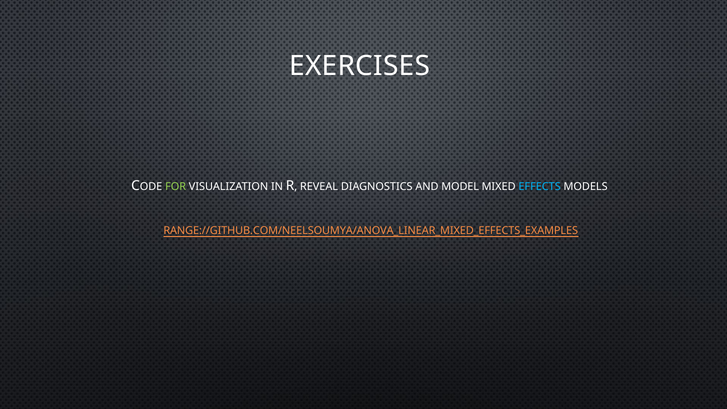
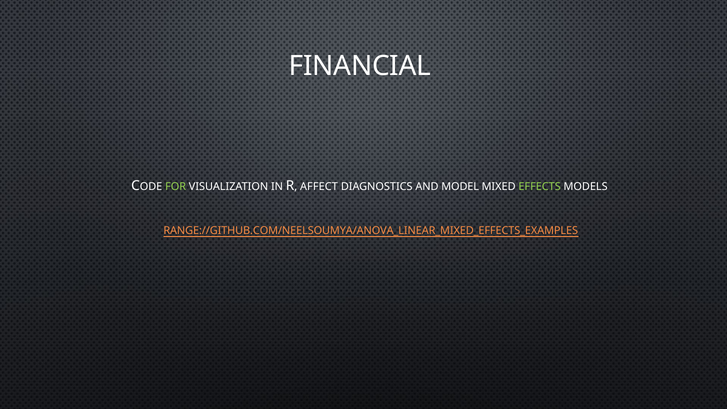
EXERCISES: EXERCISES -> FINANCIAL
REVEAL: REVEAL -> AFFECT
EFFECTS colour: light blue -> light green
